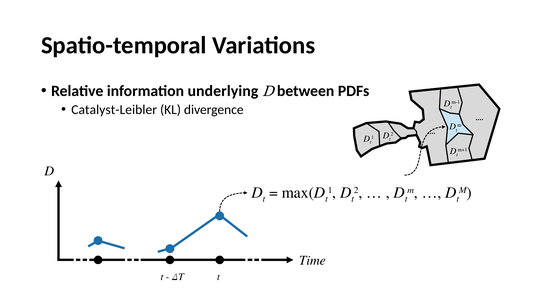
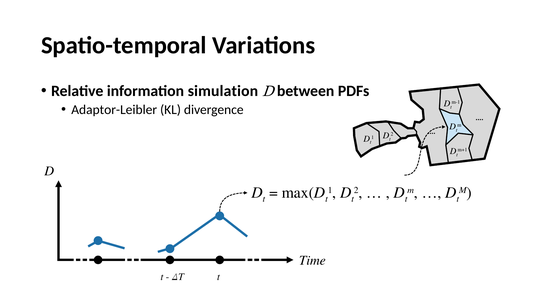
underlying: underlying -> simulation
Catalyst-Leibler: Catalyst-Leibler -> Adaptor-Leibler
